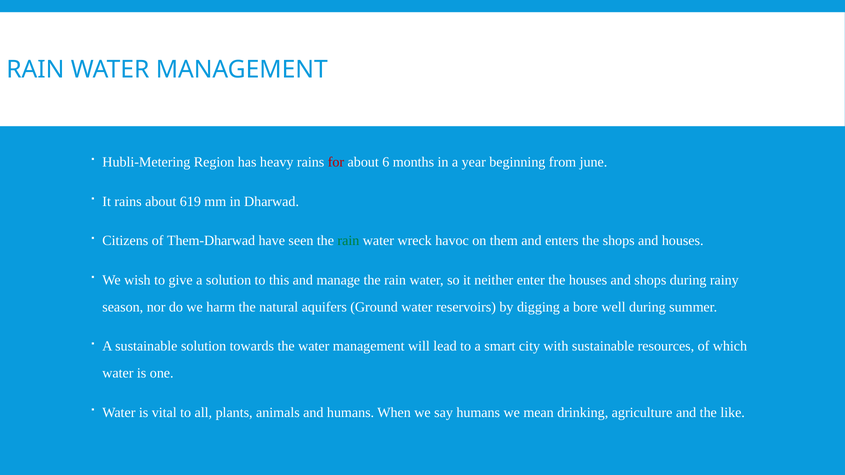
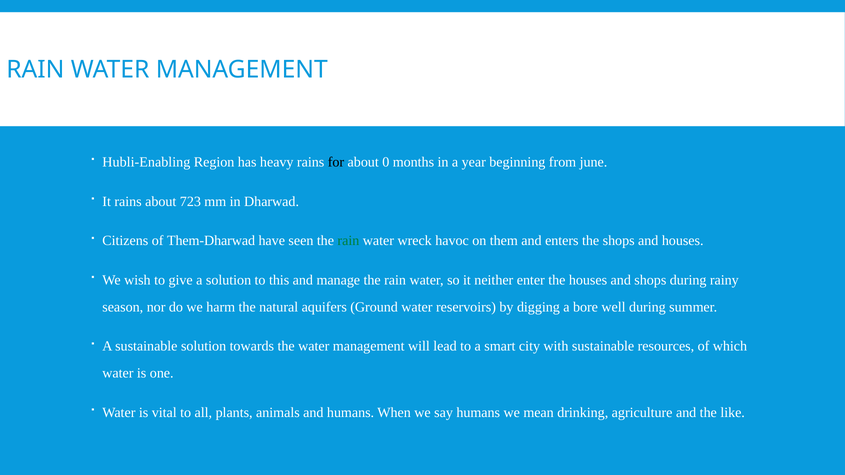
Hubli-Metering: Hubli-Metering -> Hubli-Enabling
for colour: red -> black
6: 6 -> 0
619: 619 -> 723
